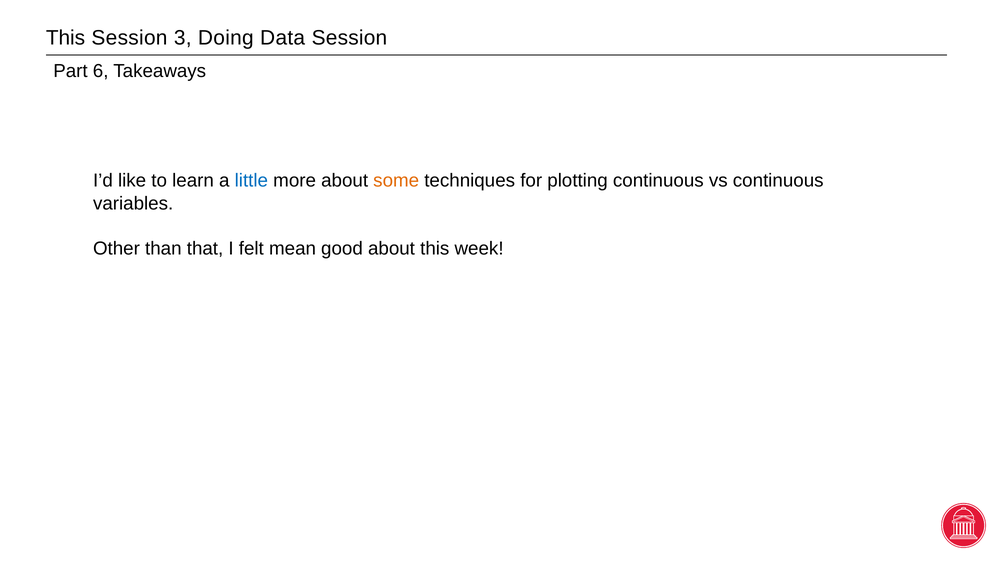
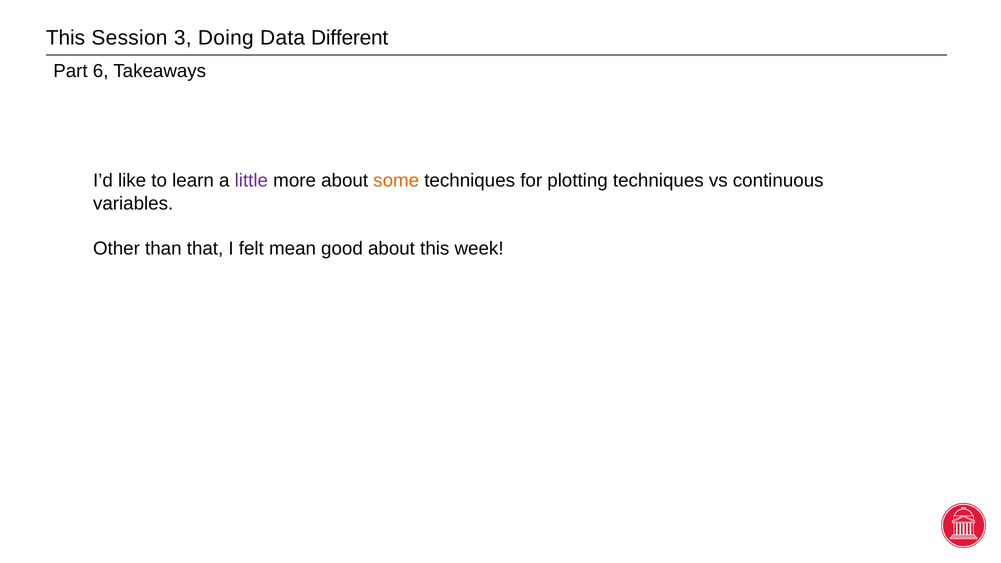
Data Session: Session -> Different
little colour: blue -> purple
plotting continuous: continuous -> techniques
